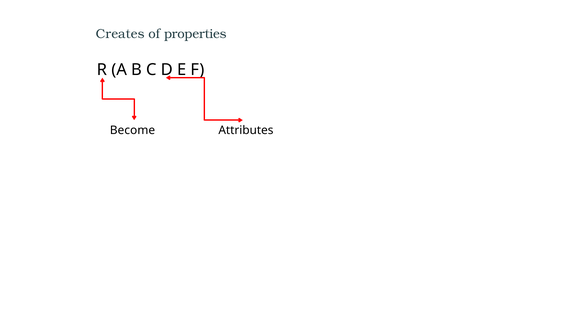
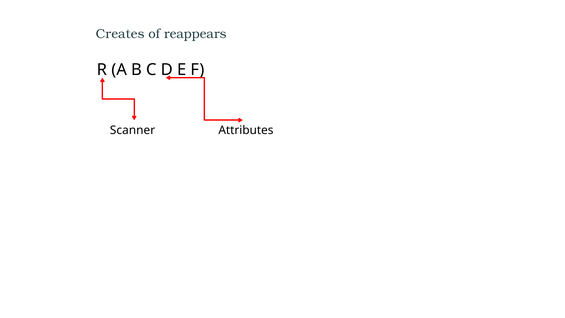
properties: properties -> reappears
Become: Become -> Scanner
